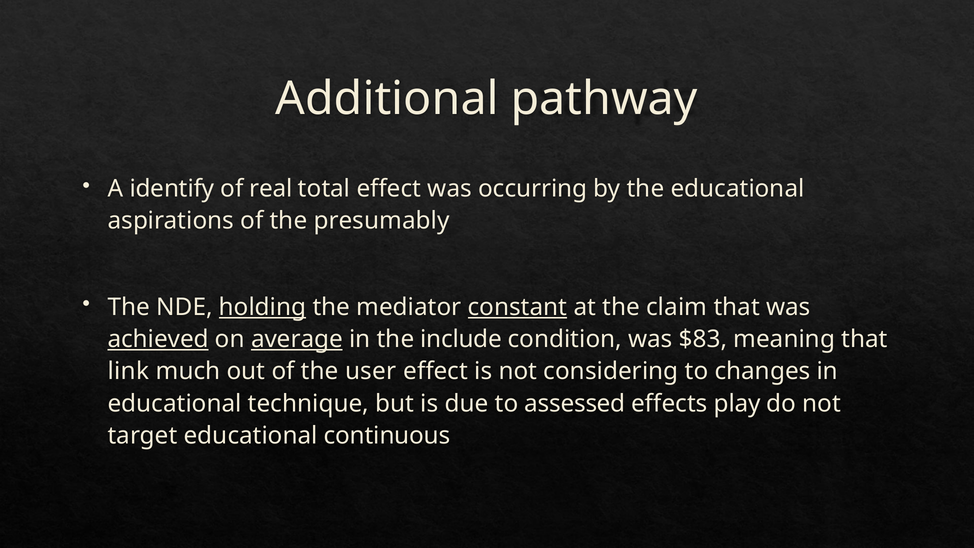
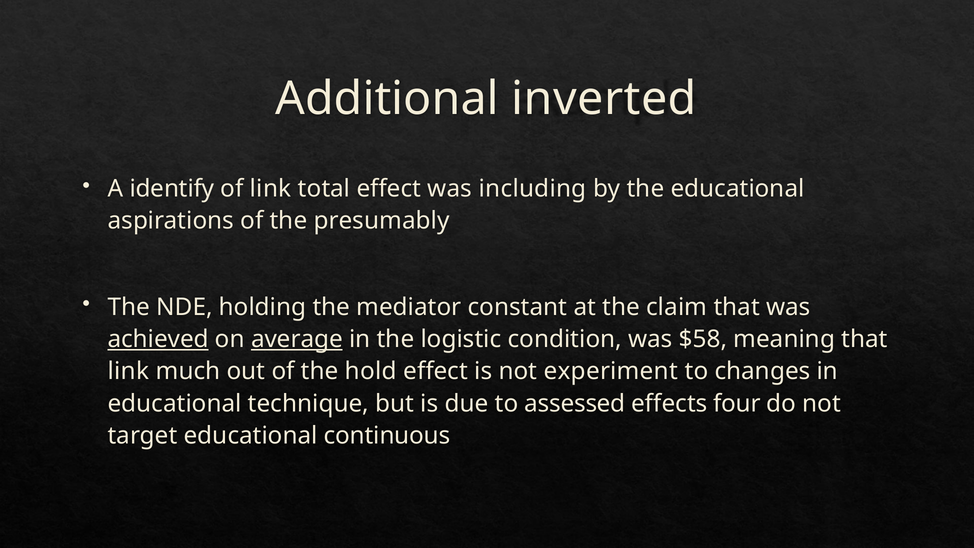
pathway: pathway -> inverted
of real: real -> link
occurring: occurring -> including
holding underline: present -> none
constant underline: present -> none
include: include -> logistic
$83: $83 -> $58
user: user -> hold
considering: considering -> experiment
play: play -> four
